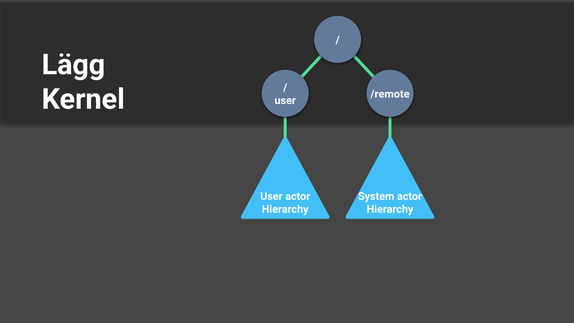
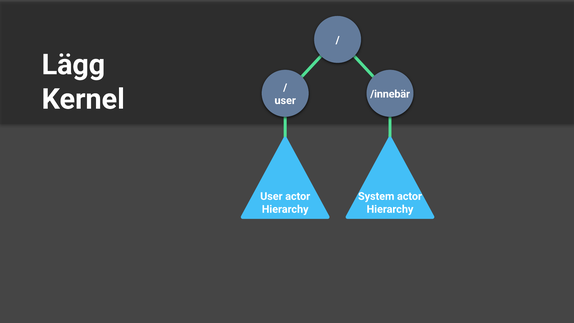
/remote: /remote -> /innebär
